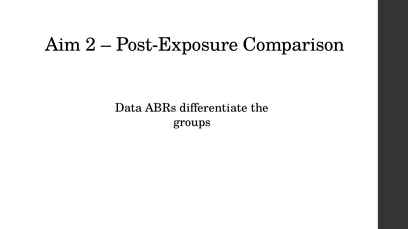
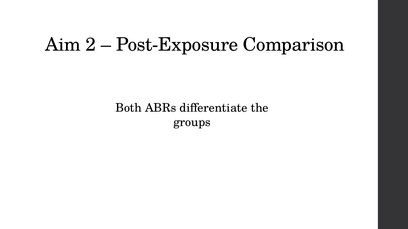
Data: Data -> Both
